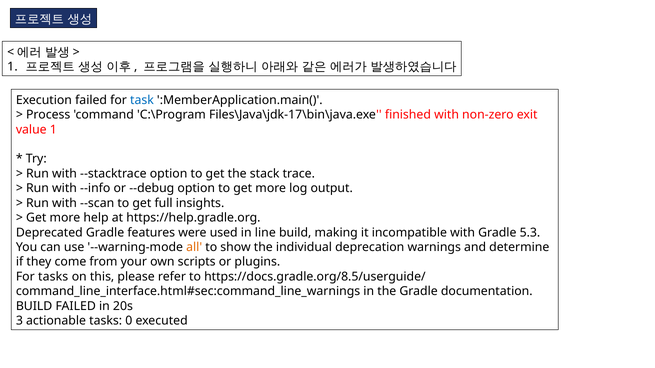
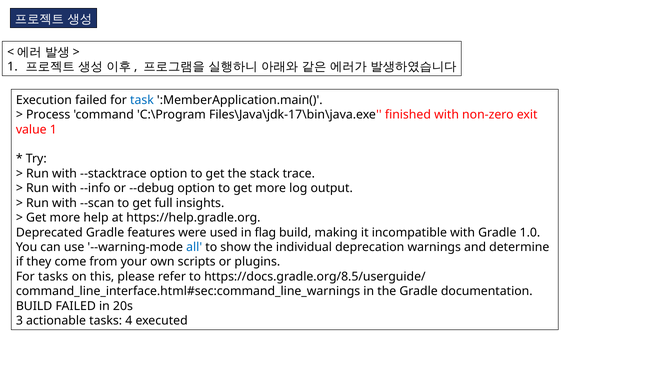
line: line -> flag
5.3: 5.3 -> 1.0
all colour: orange -> blue
0: 0 -> 4
